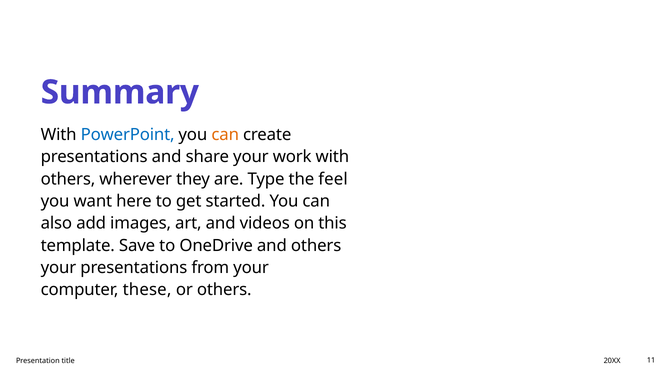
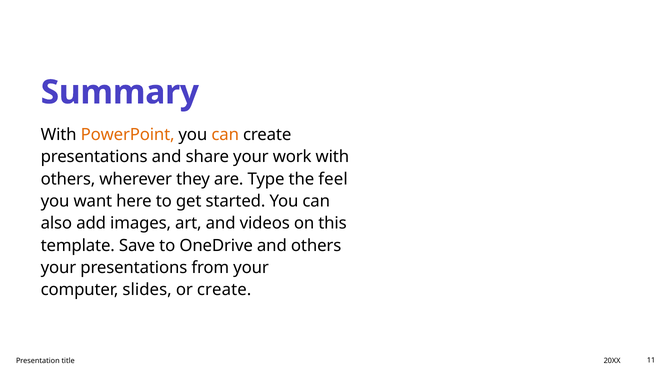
PowerPoint colour: blue -> orange
these: these -> slides
or others: others -> create
